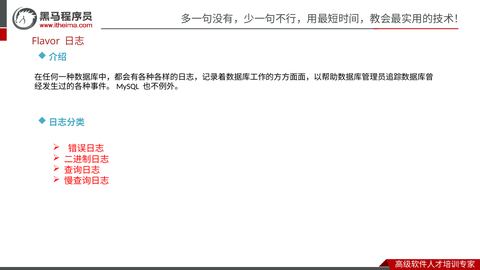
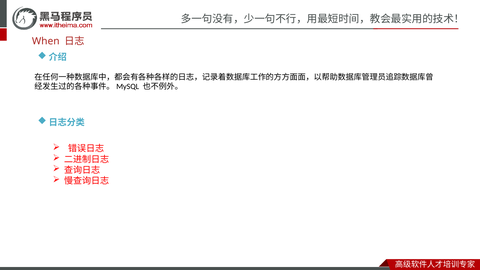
Flavor: Flavor -> When
